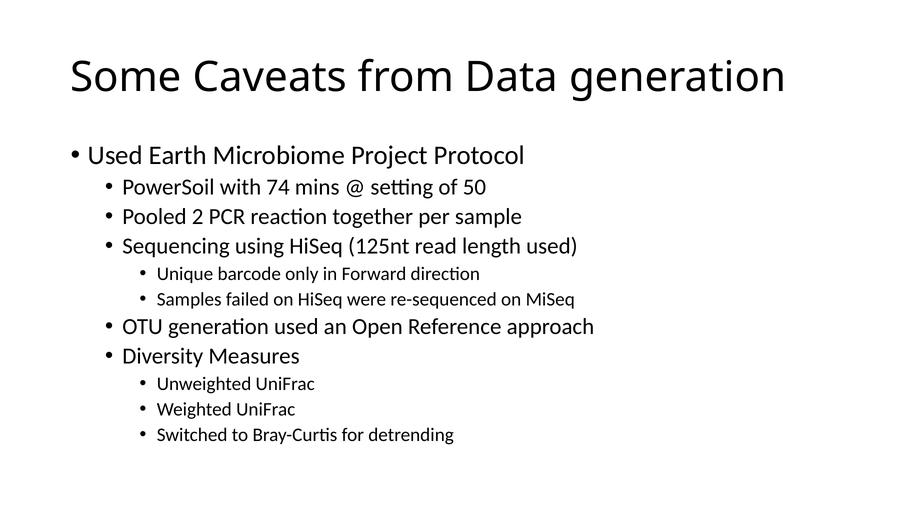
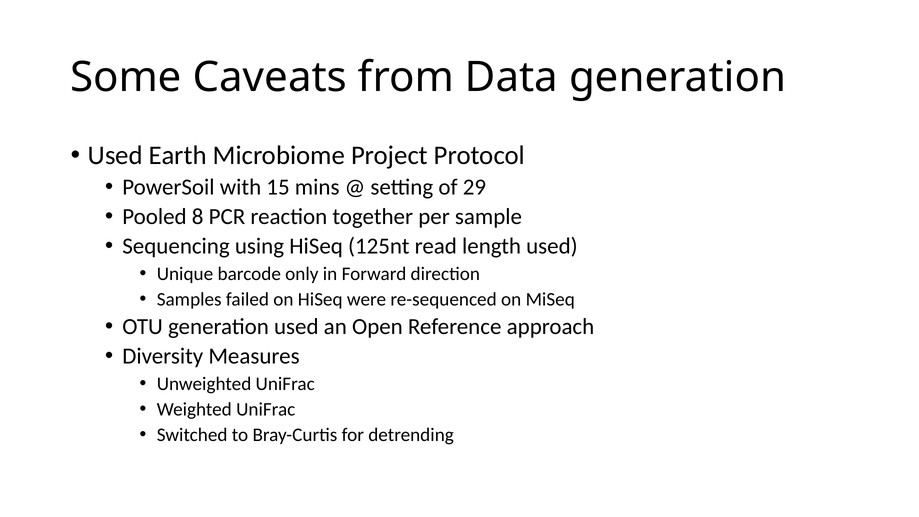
74: 74 -> 15
50: 50 -> 29
2: 2 -> 8
